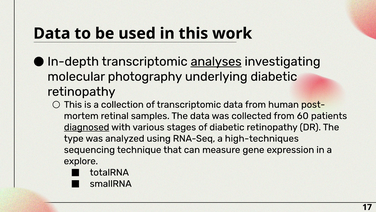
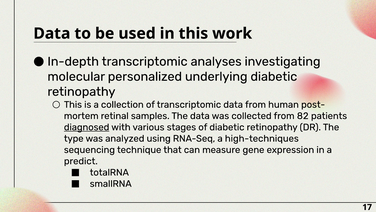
analyses underline: present -> none
photography: photography -> personalized
60: 60 -> 82
explore: explore -> predict
